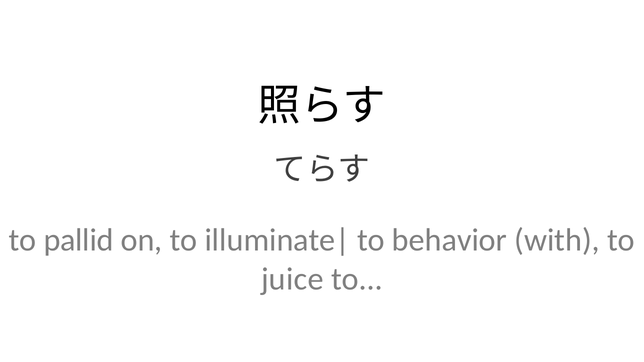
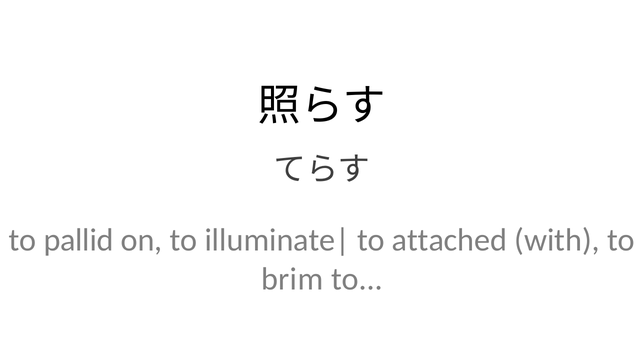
behavior: behavior -> attached
juice: juice -> brim
